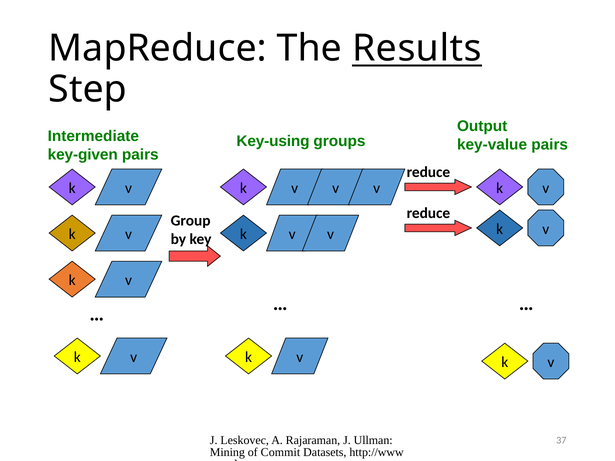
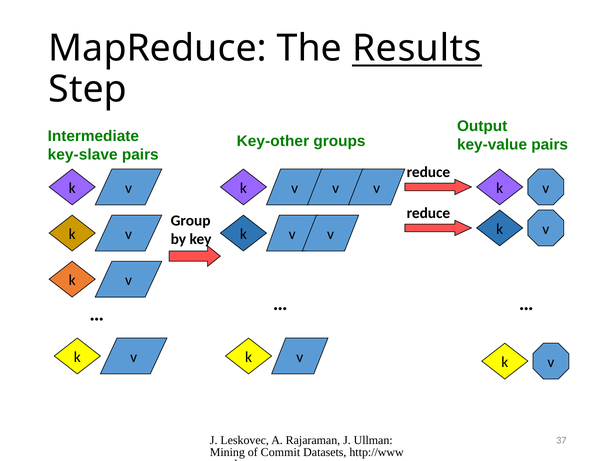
Key-using: Key-using -> Key-other
key-given: key-given -> key-slave
